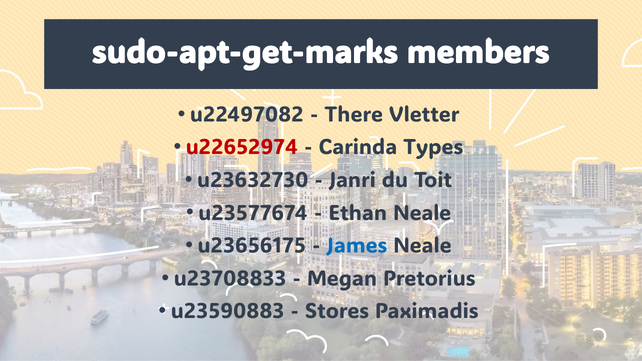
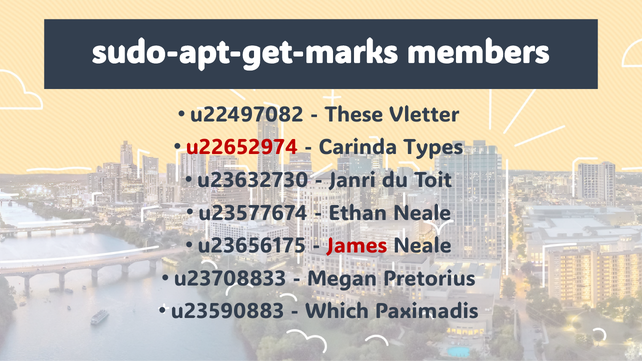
There: There -> These
James colour: blue -> red
Stores: Stores -> Which
